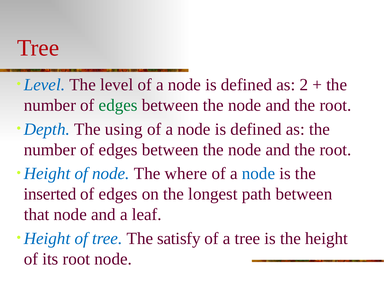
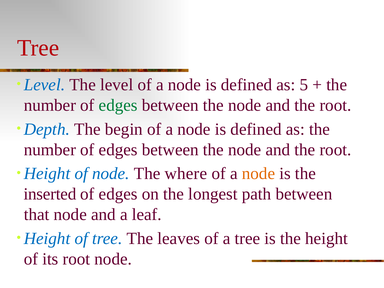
2: 2 -> 5
using: using -> begin
node at (258, 174) colour: blue -> orange
satisfy: satisfy -> leaves
